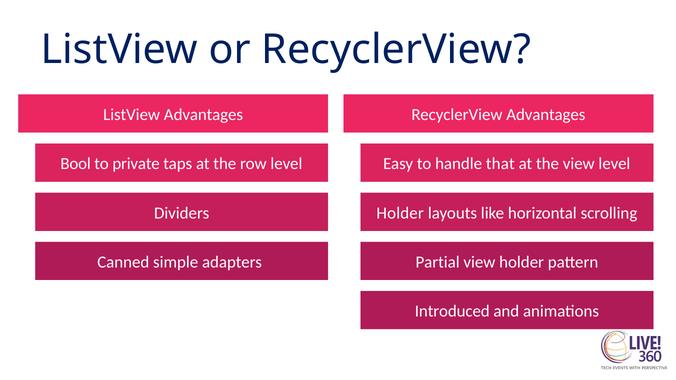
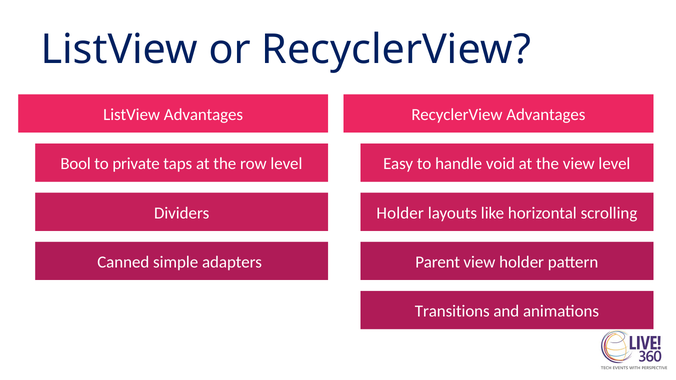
that: that -> void
Partial: Partial -> Parent
Introduced: Introduced -> Transitions
